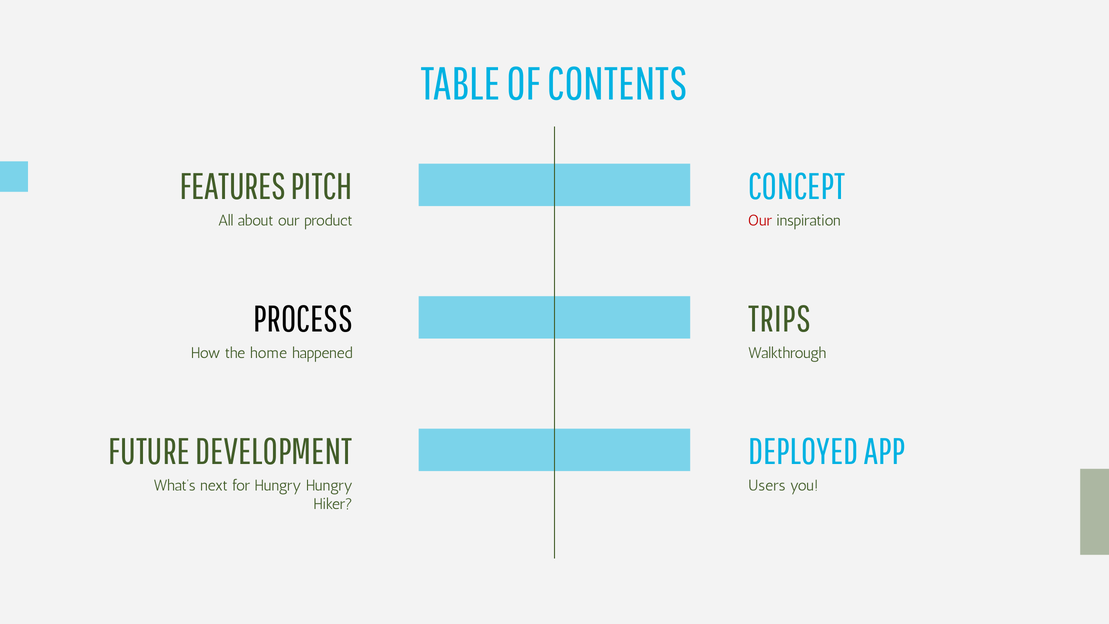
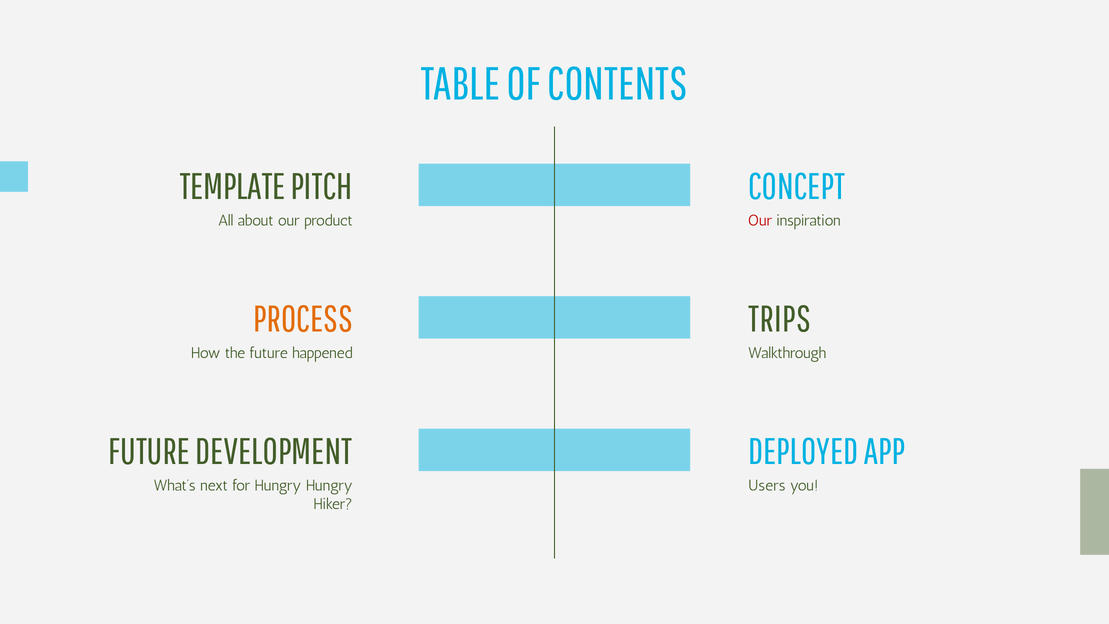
FEATURES: FEATURES -> TEMPLATE
PROCESS colour: black -> orange
the home: home -> future
